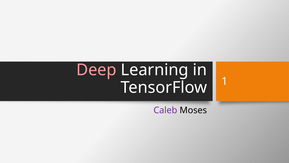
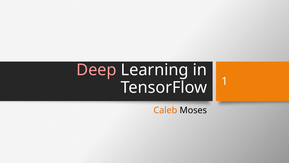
Caleb colour: purple -> orange
